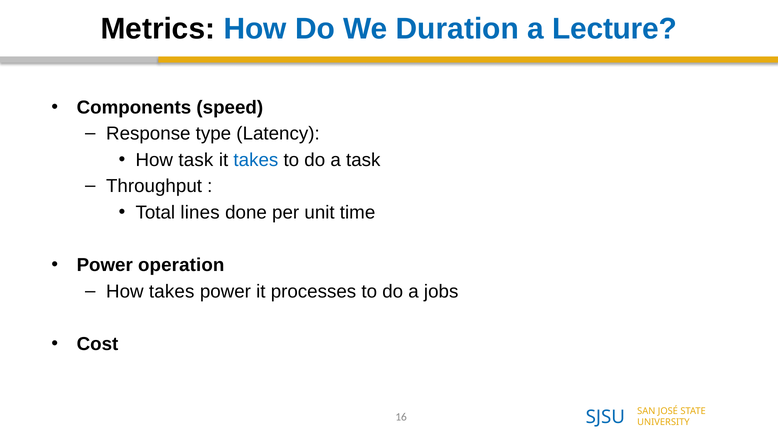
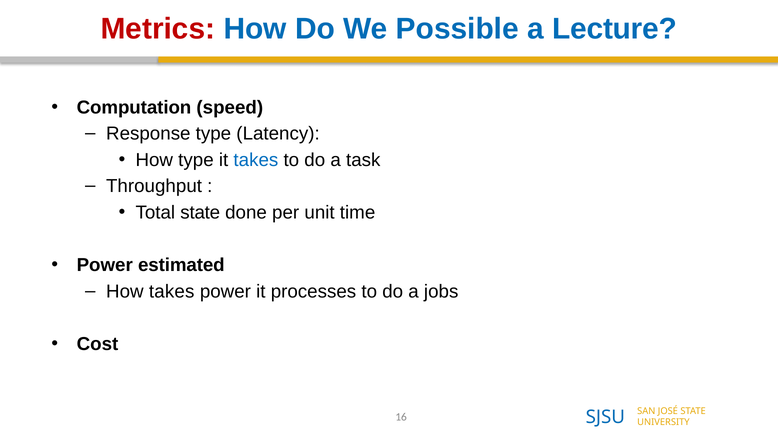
Metrics colour: black -> red
Duration: Duration -> Possible
Components: Components -> Computation
How task: task -> type
Total lines: lines -> state
operation: operation -> estimated
